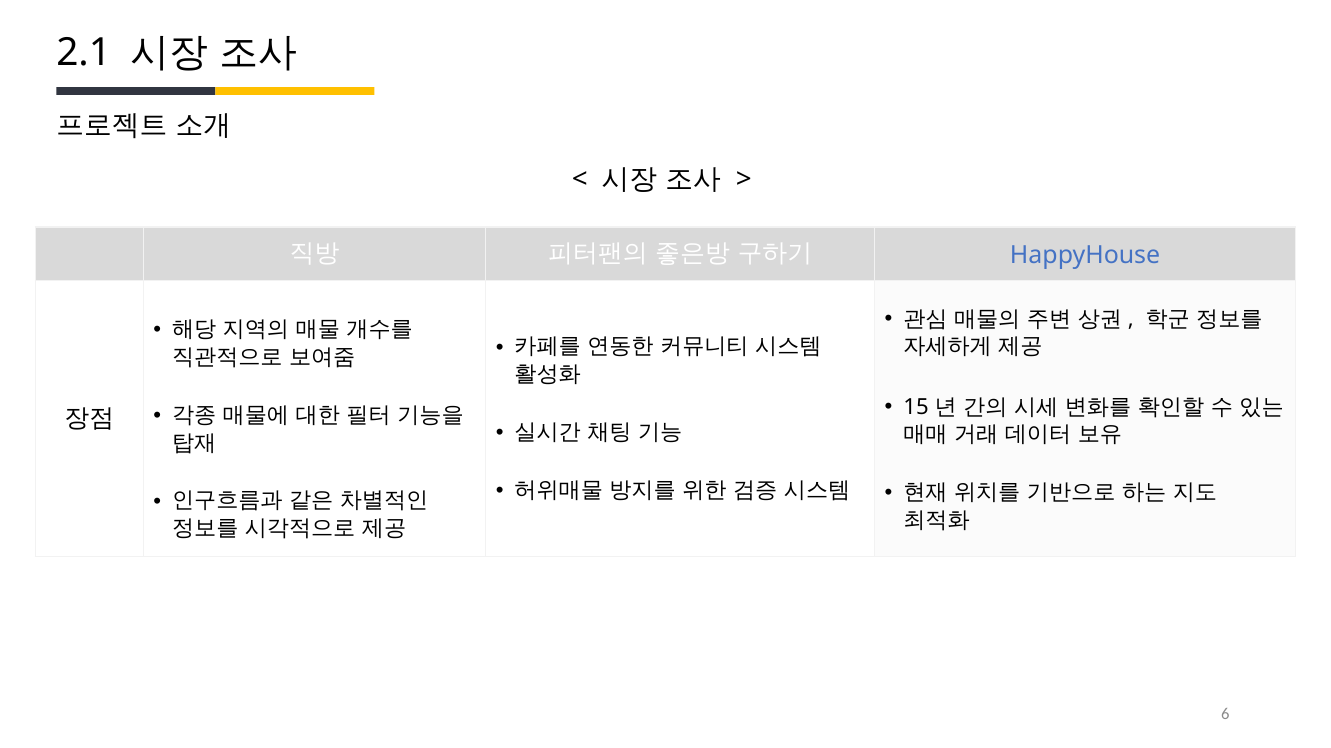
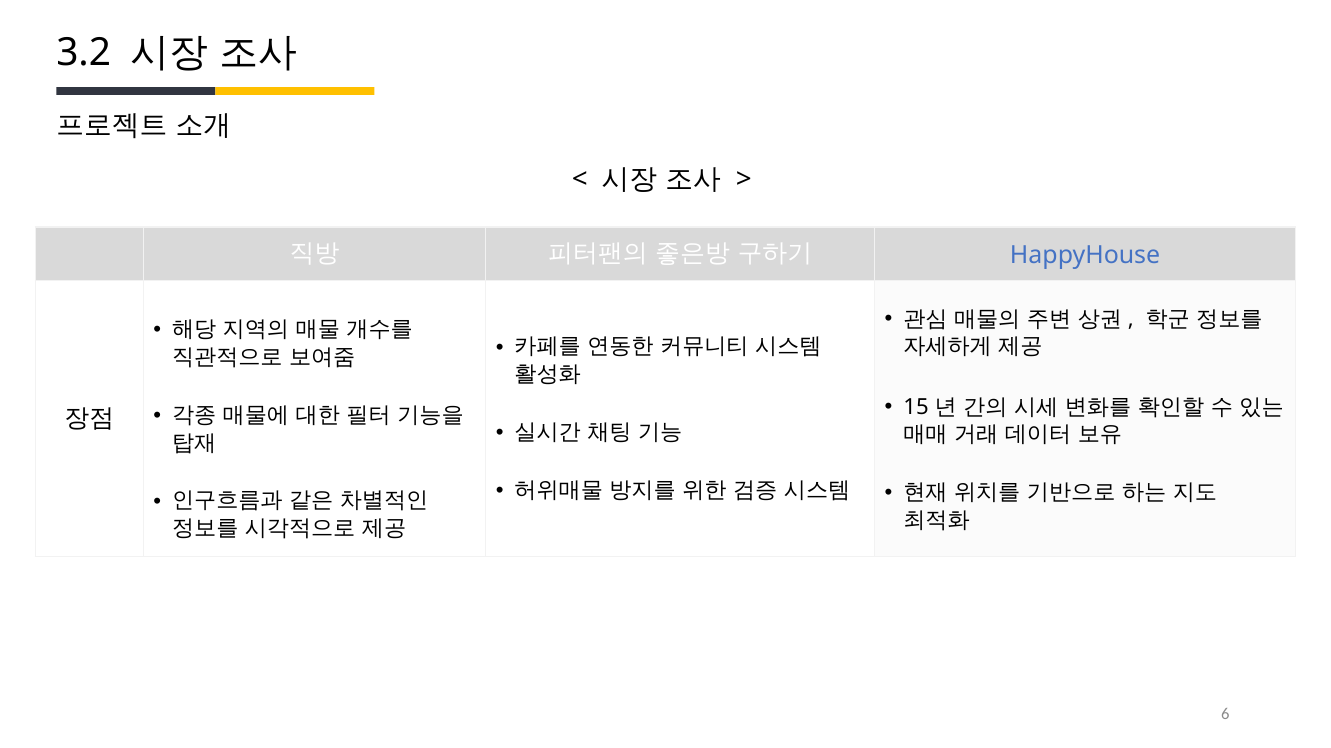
2.1: 2.1 -> 3.2
